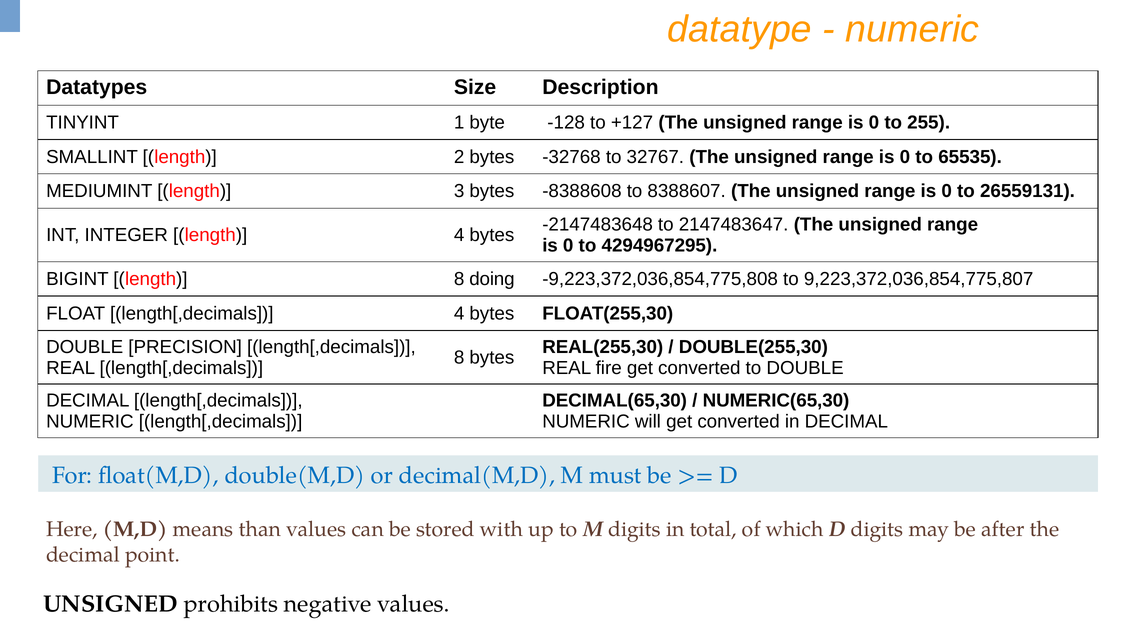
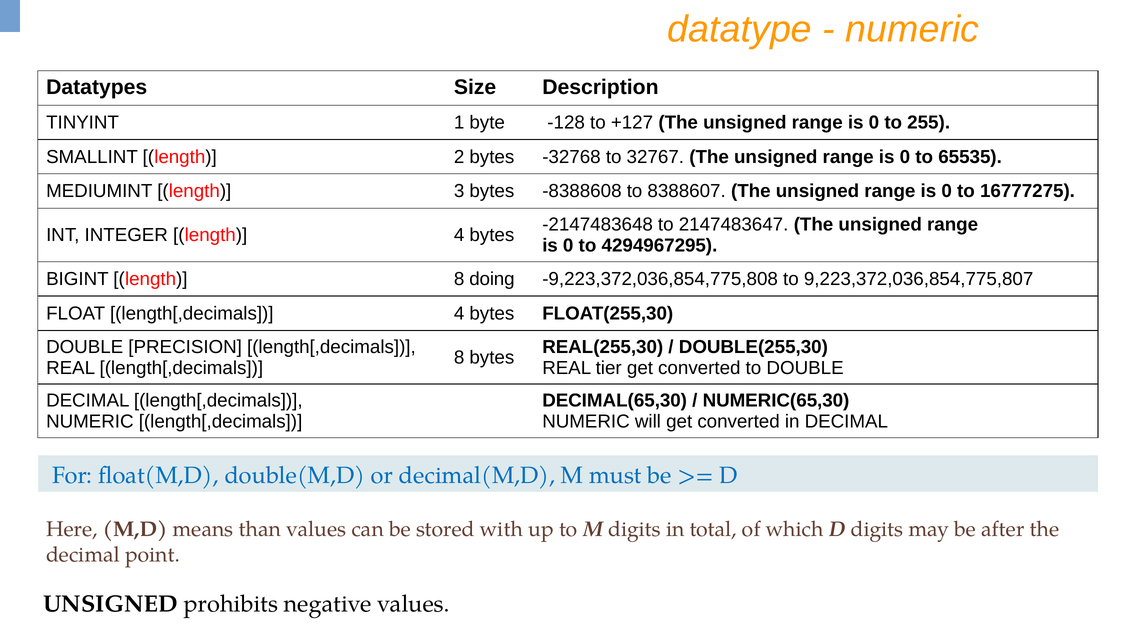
26559131: 26559131 -> 16777275
fire: fire -> tier
